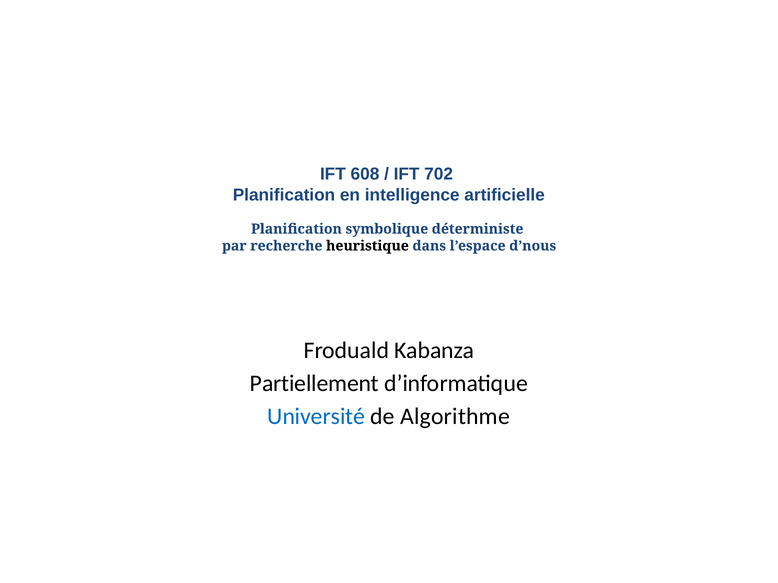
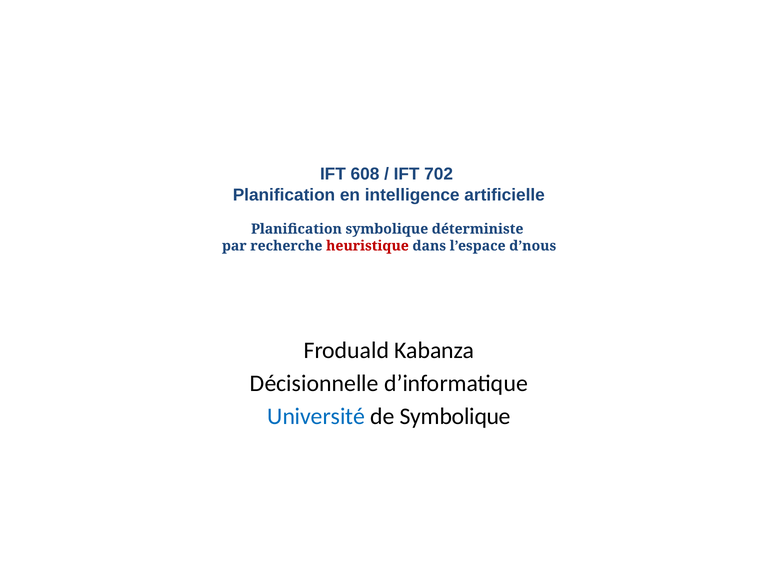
heuristique colour: black -> red
Partiellement: Partiellement -> Décisionnelle
de Algorithme: Algorithme -> Symbolique
